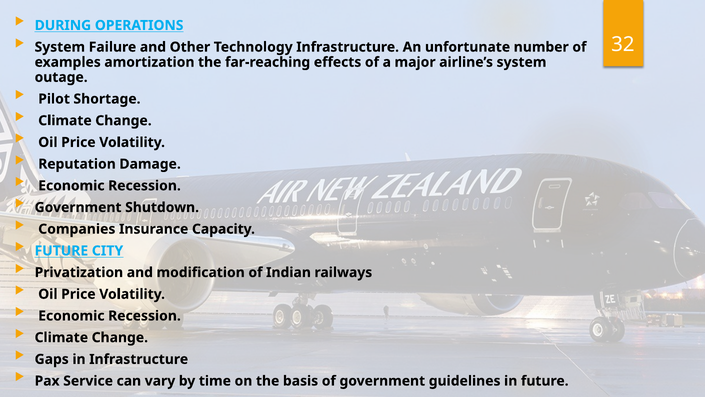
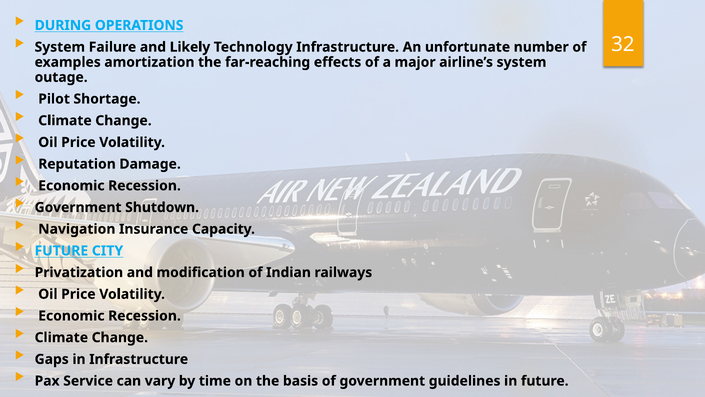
Other: Other -> Likely
Companies: Companies -> Navigation
